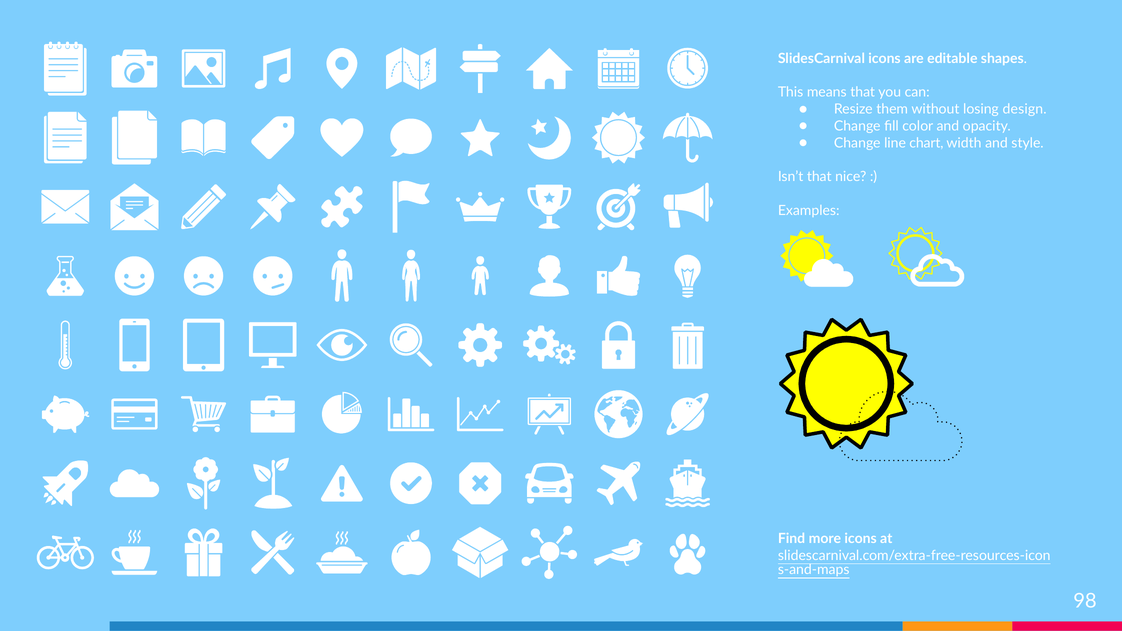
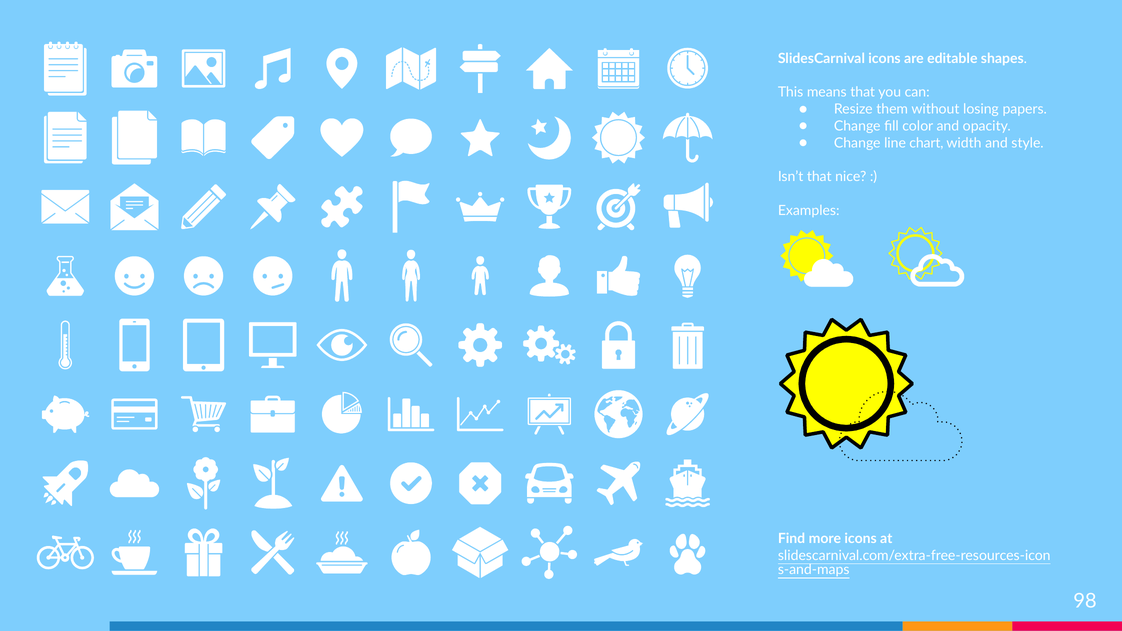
design: design -> papers
